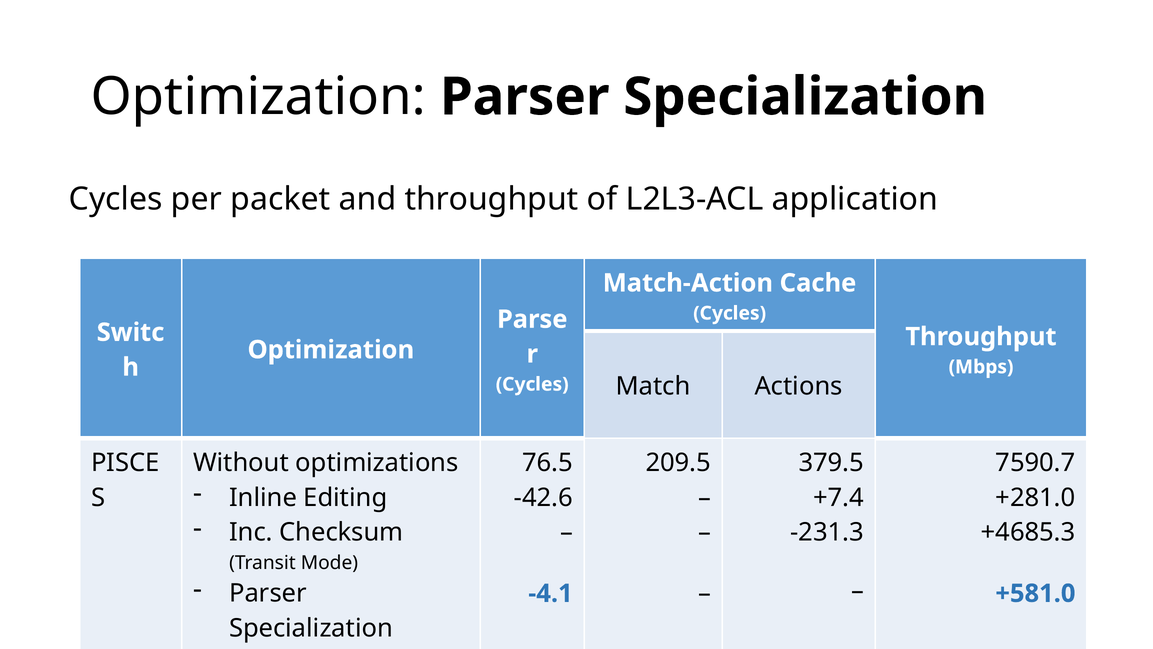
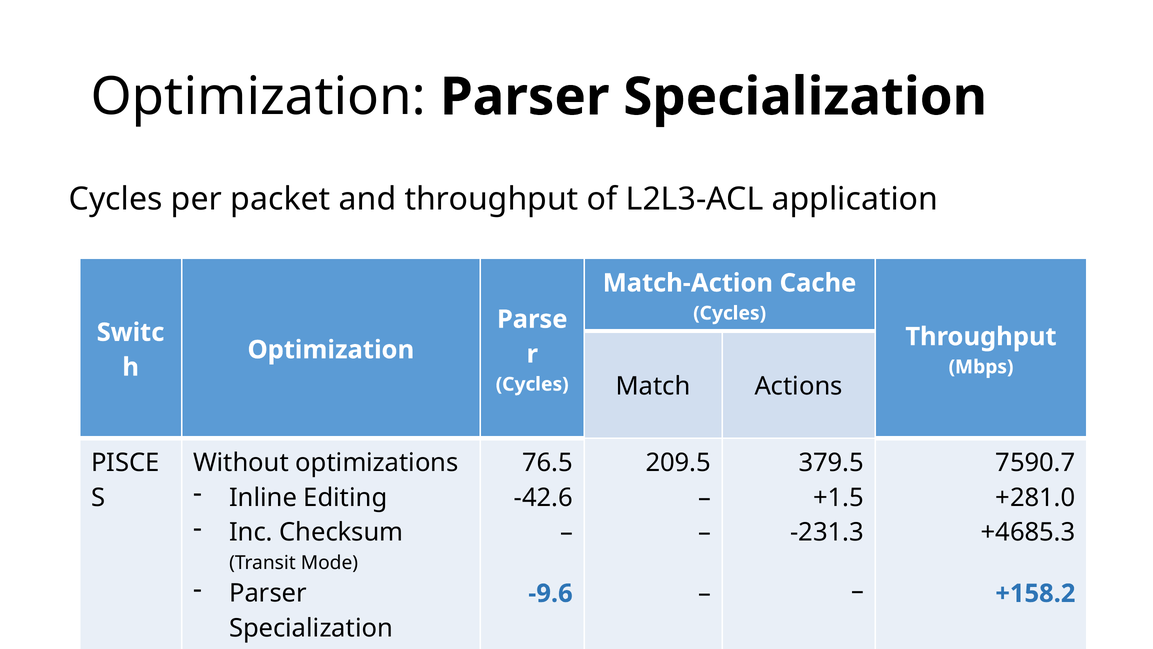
+7.4: +7.4 -> +1.5
-4.1: -4.1 -> -9.6
+581.0: +581.0 -> +158.2
